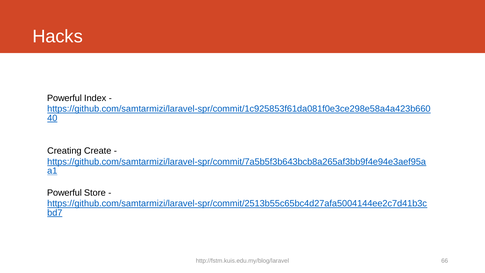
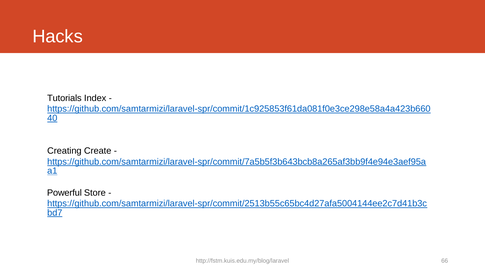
Powerful at (64, 98): Powerful -> Tutorials
